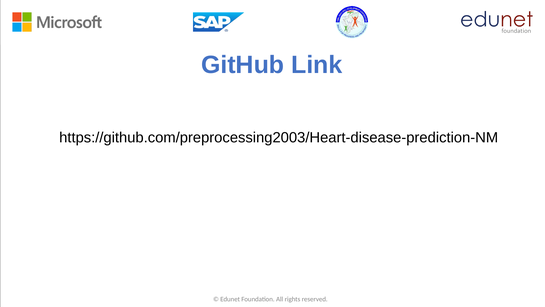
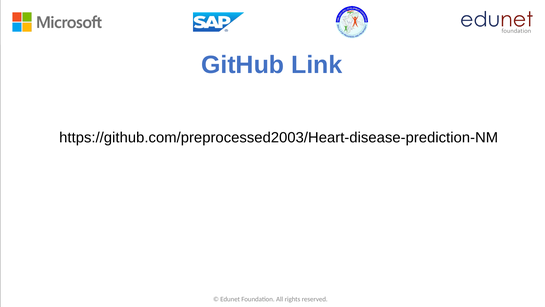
https://github.com/preprocessing2003/Heart-disease-prediction-NM: https://github.com/preprocessing2003/Heart-disease-prediction-NM -> https://github.com/preprocessed2003/Heart-disease-prediction-NM
